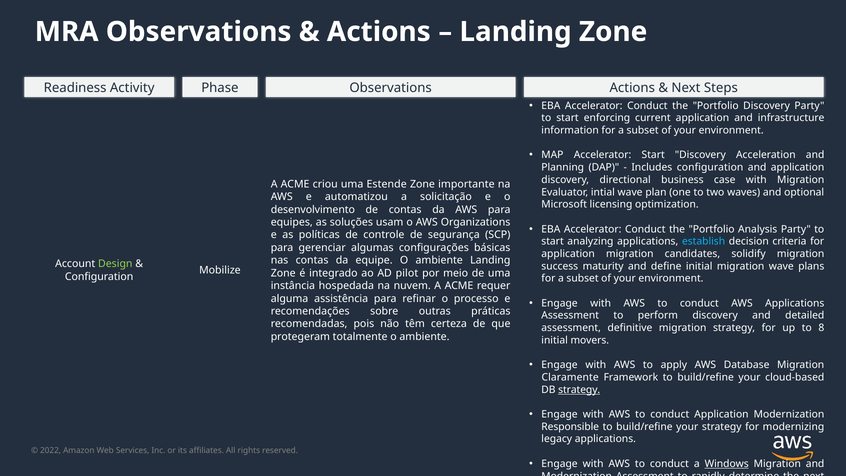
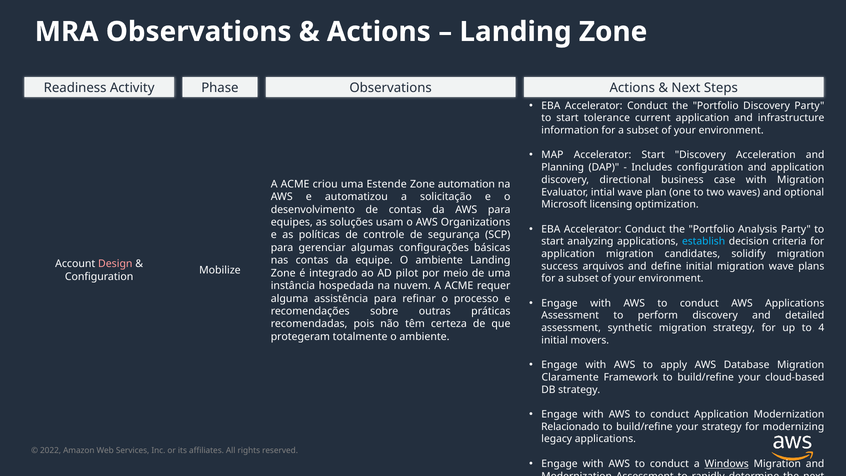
enforcing: enforcing -> tolerance
importante: importante -> automation
Design colour: light green -> pink
maturity: maturity -> arquivos
definitive: definitive -> synthetic
8: 8 -> 4
strategy at (579, 390) underline: present -> none
Responsible: Responsible -> Relacionado
